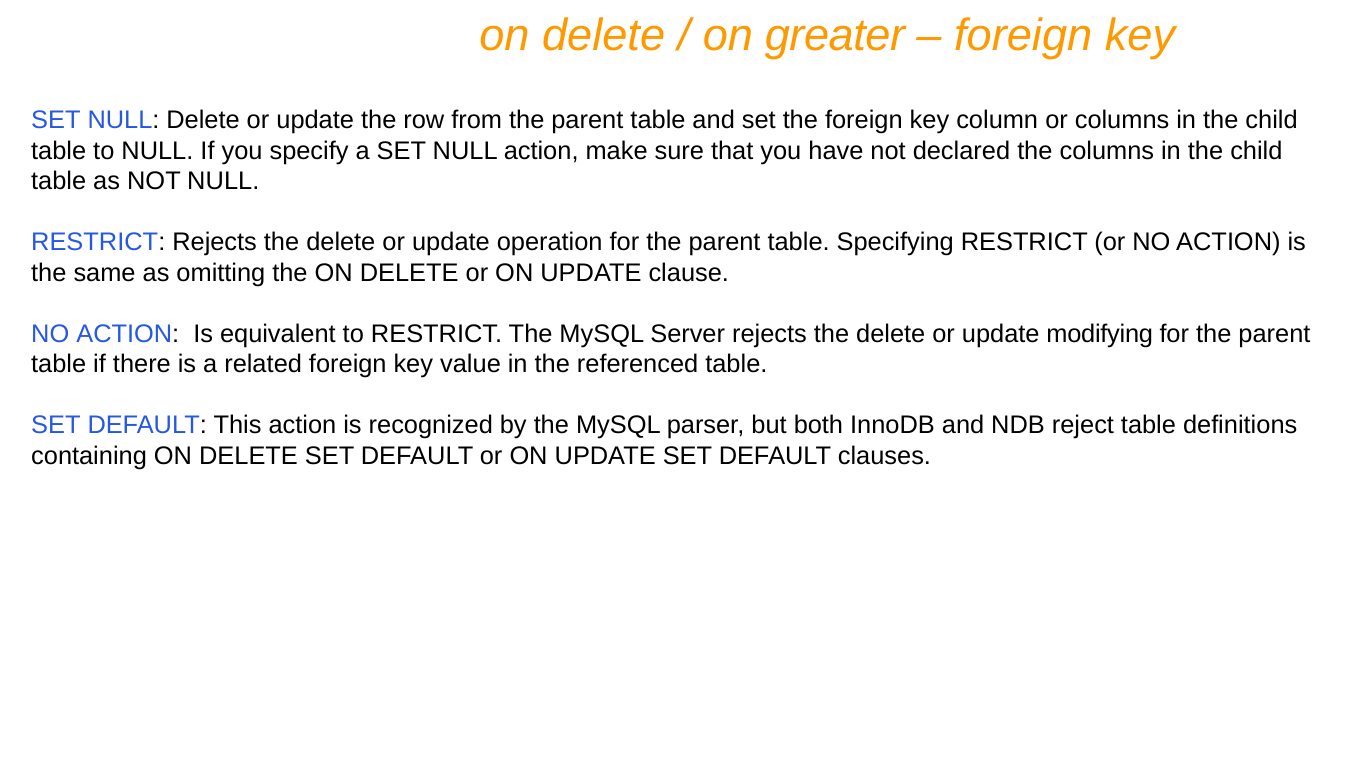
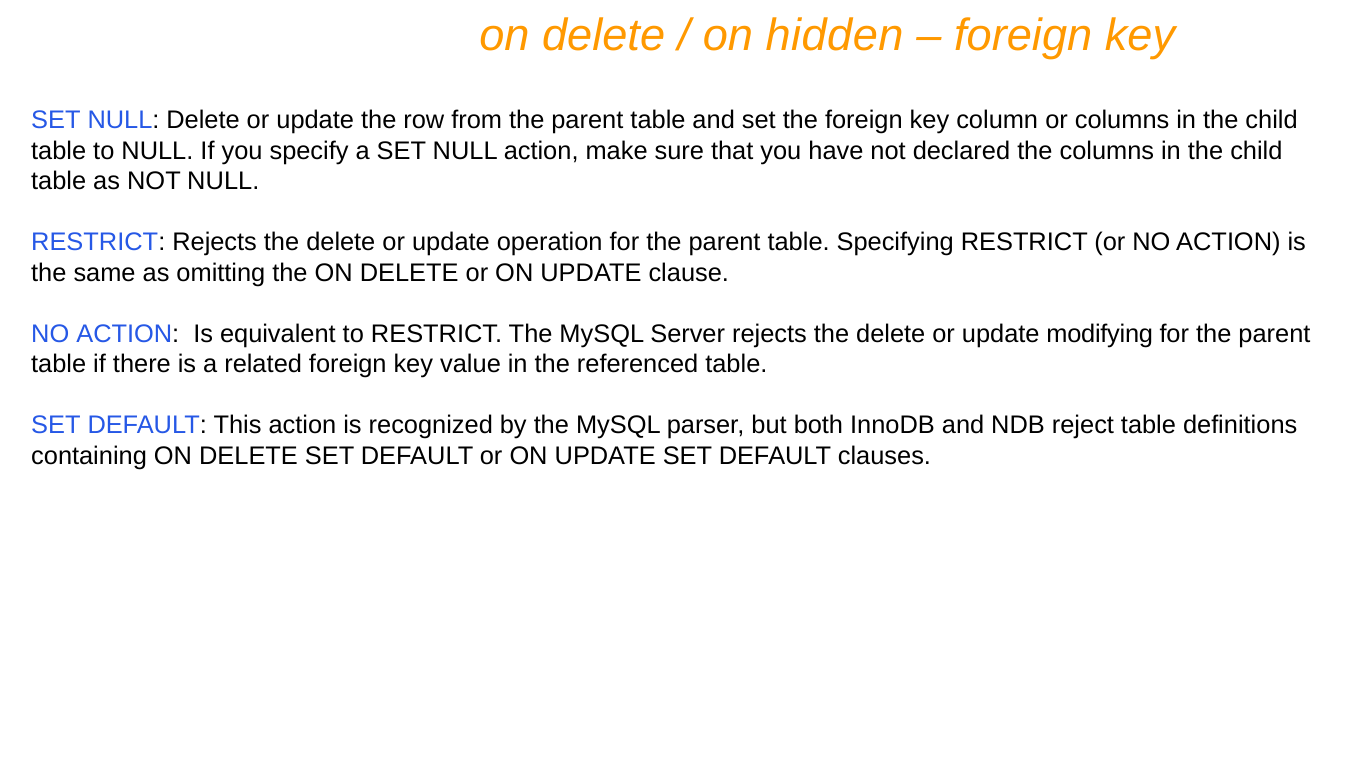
greater: greater -> hidden
